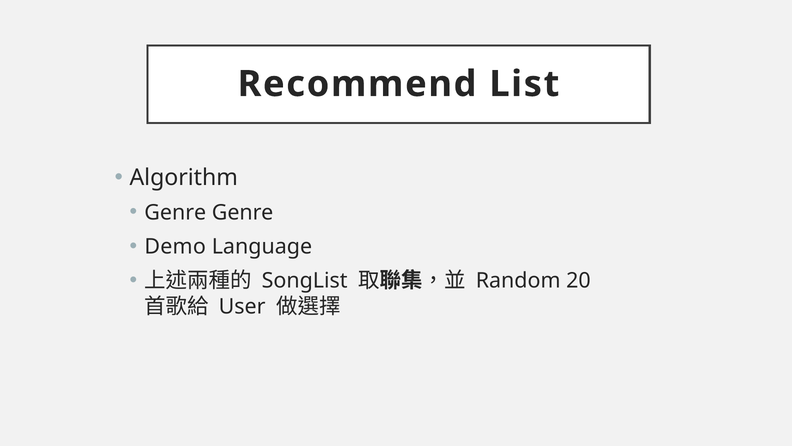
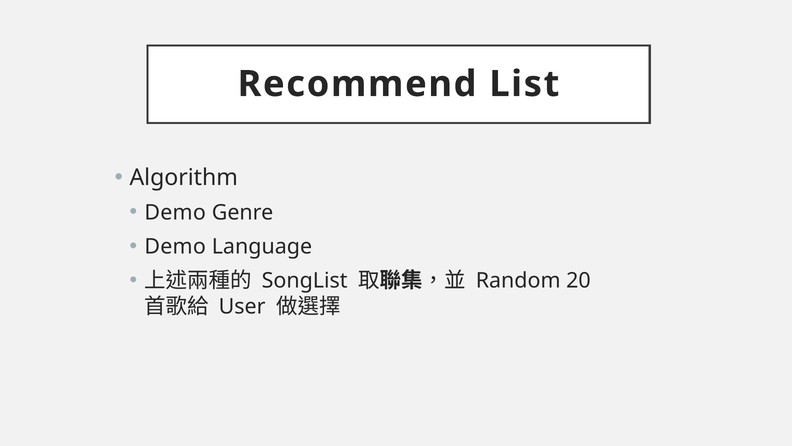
Genre at (175, 212): Genre -> Demo
